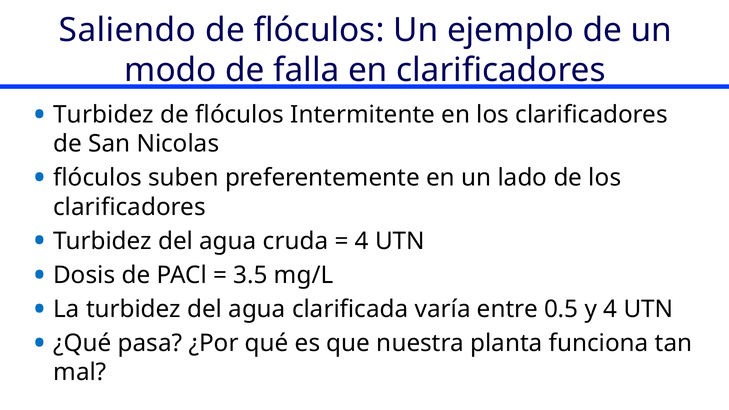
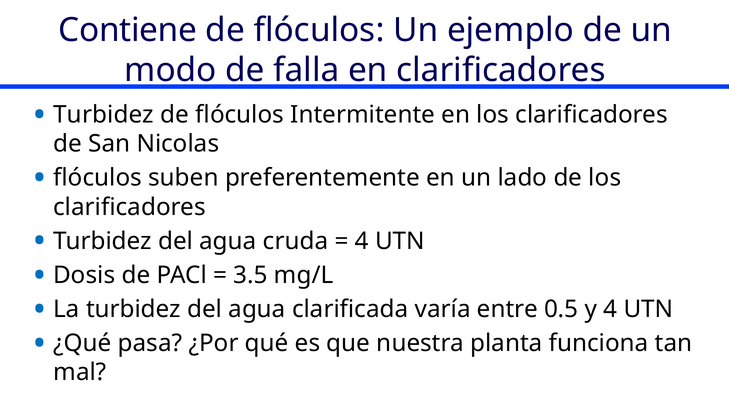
Saliendo: Saliendo -> Contiene
